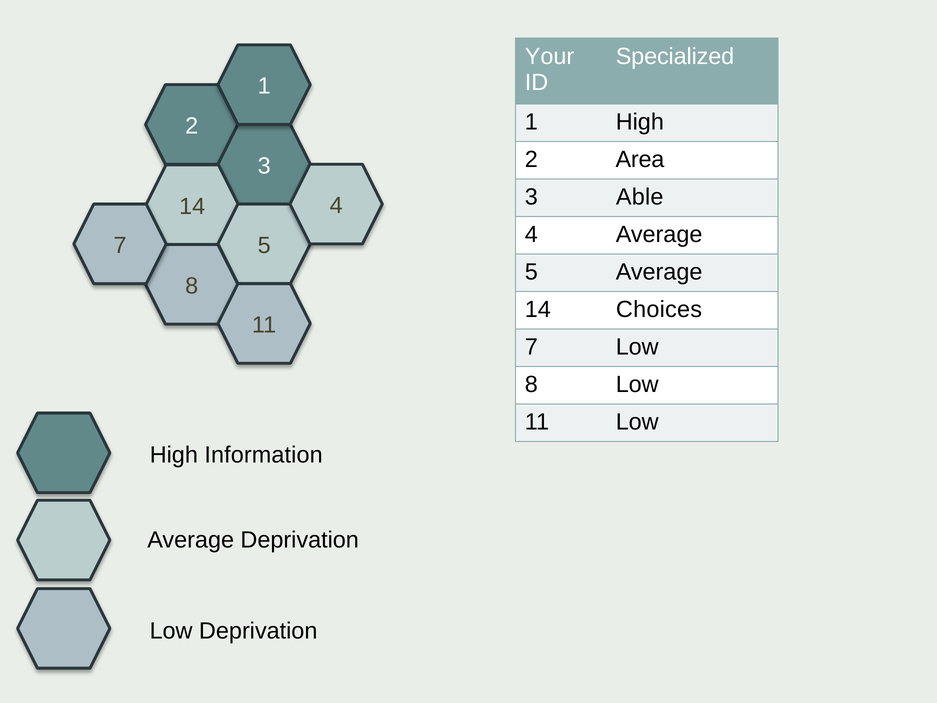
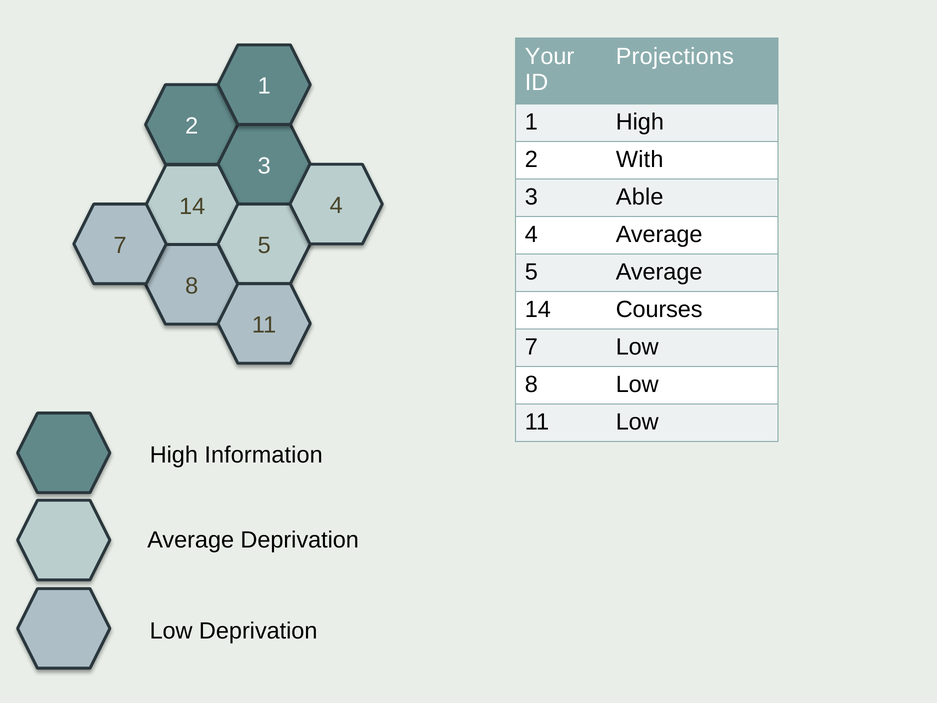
Specialized: Specialized -> Projections
Area: Area -> With
Choices: Choices -> Courses
